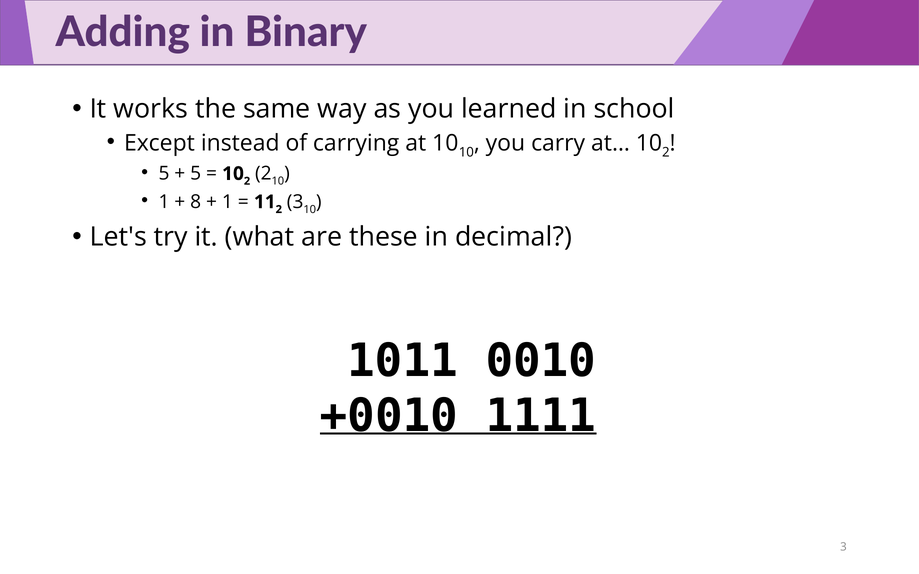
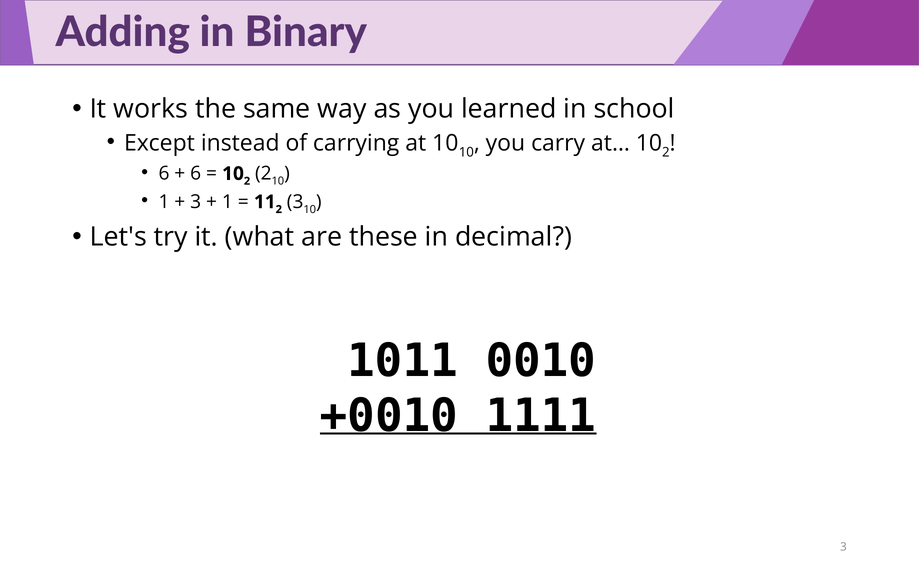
5 at (164, 174): 5 -> 6
5 at (196, 174): 5 -> 6
8 at (196, 202): 8 -> 3
